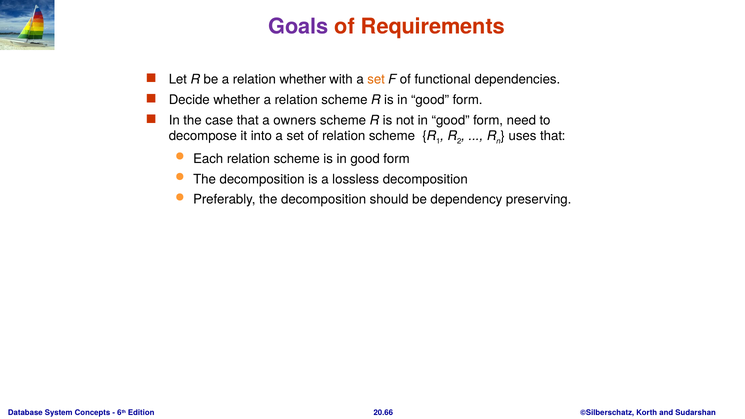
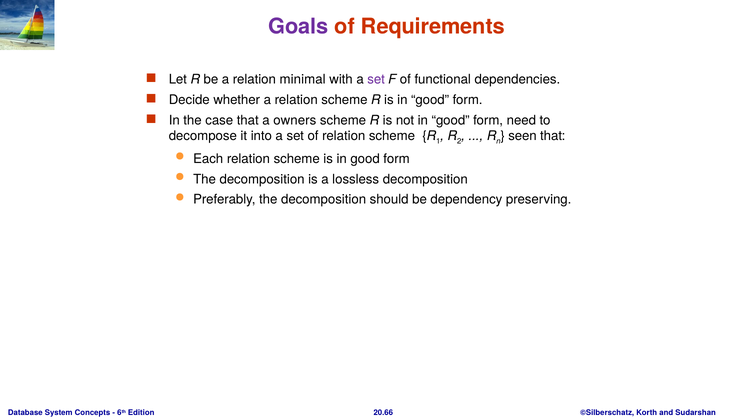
relation whether: whether -> minimal
set at (376, 79) colour: orange -> purple
uses: uses -> seen
